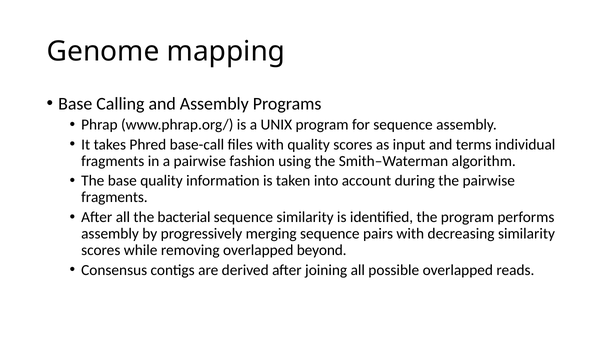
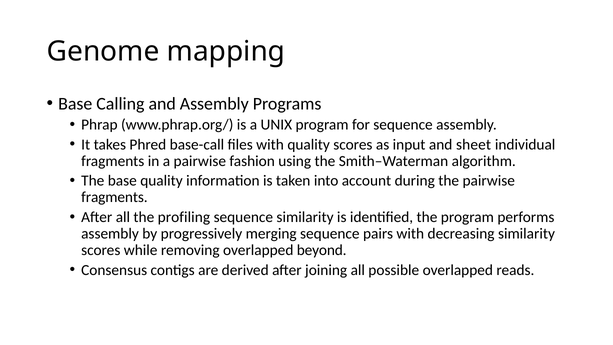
terms: terms -> sheet
bacterial: bacterial -> profiling
